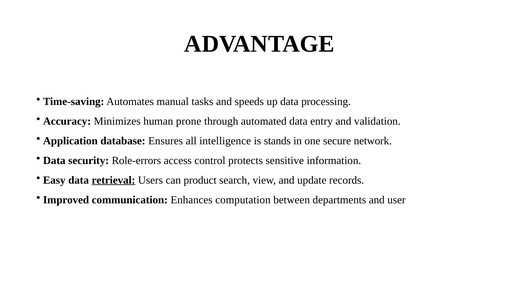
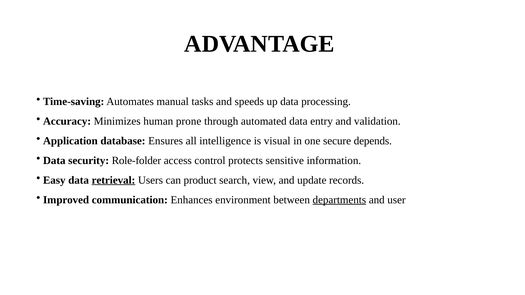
stands: stands -> visual
network: network -> depends
Role-errors: Role-errors -> Role-folder
computation: computation -> environment
departments underline: none -> present
